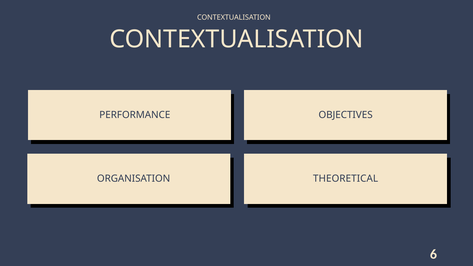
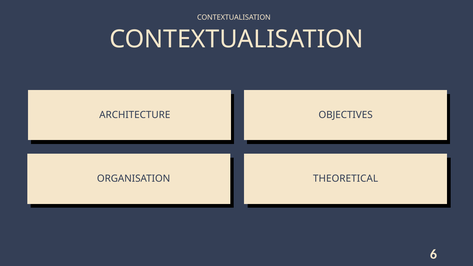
PERFORMANCE: PERFORMANCE -> ARCHITECTURE
